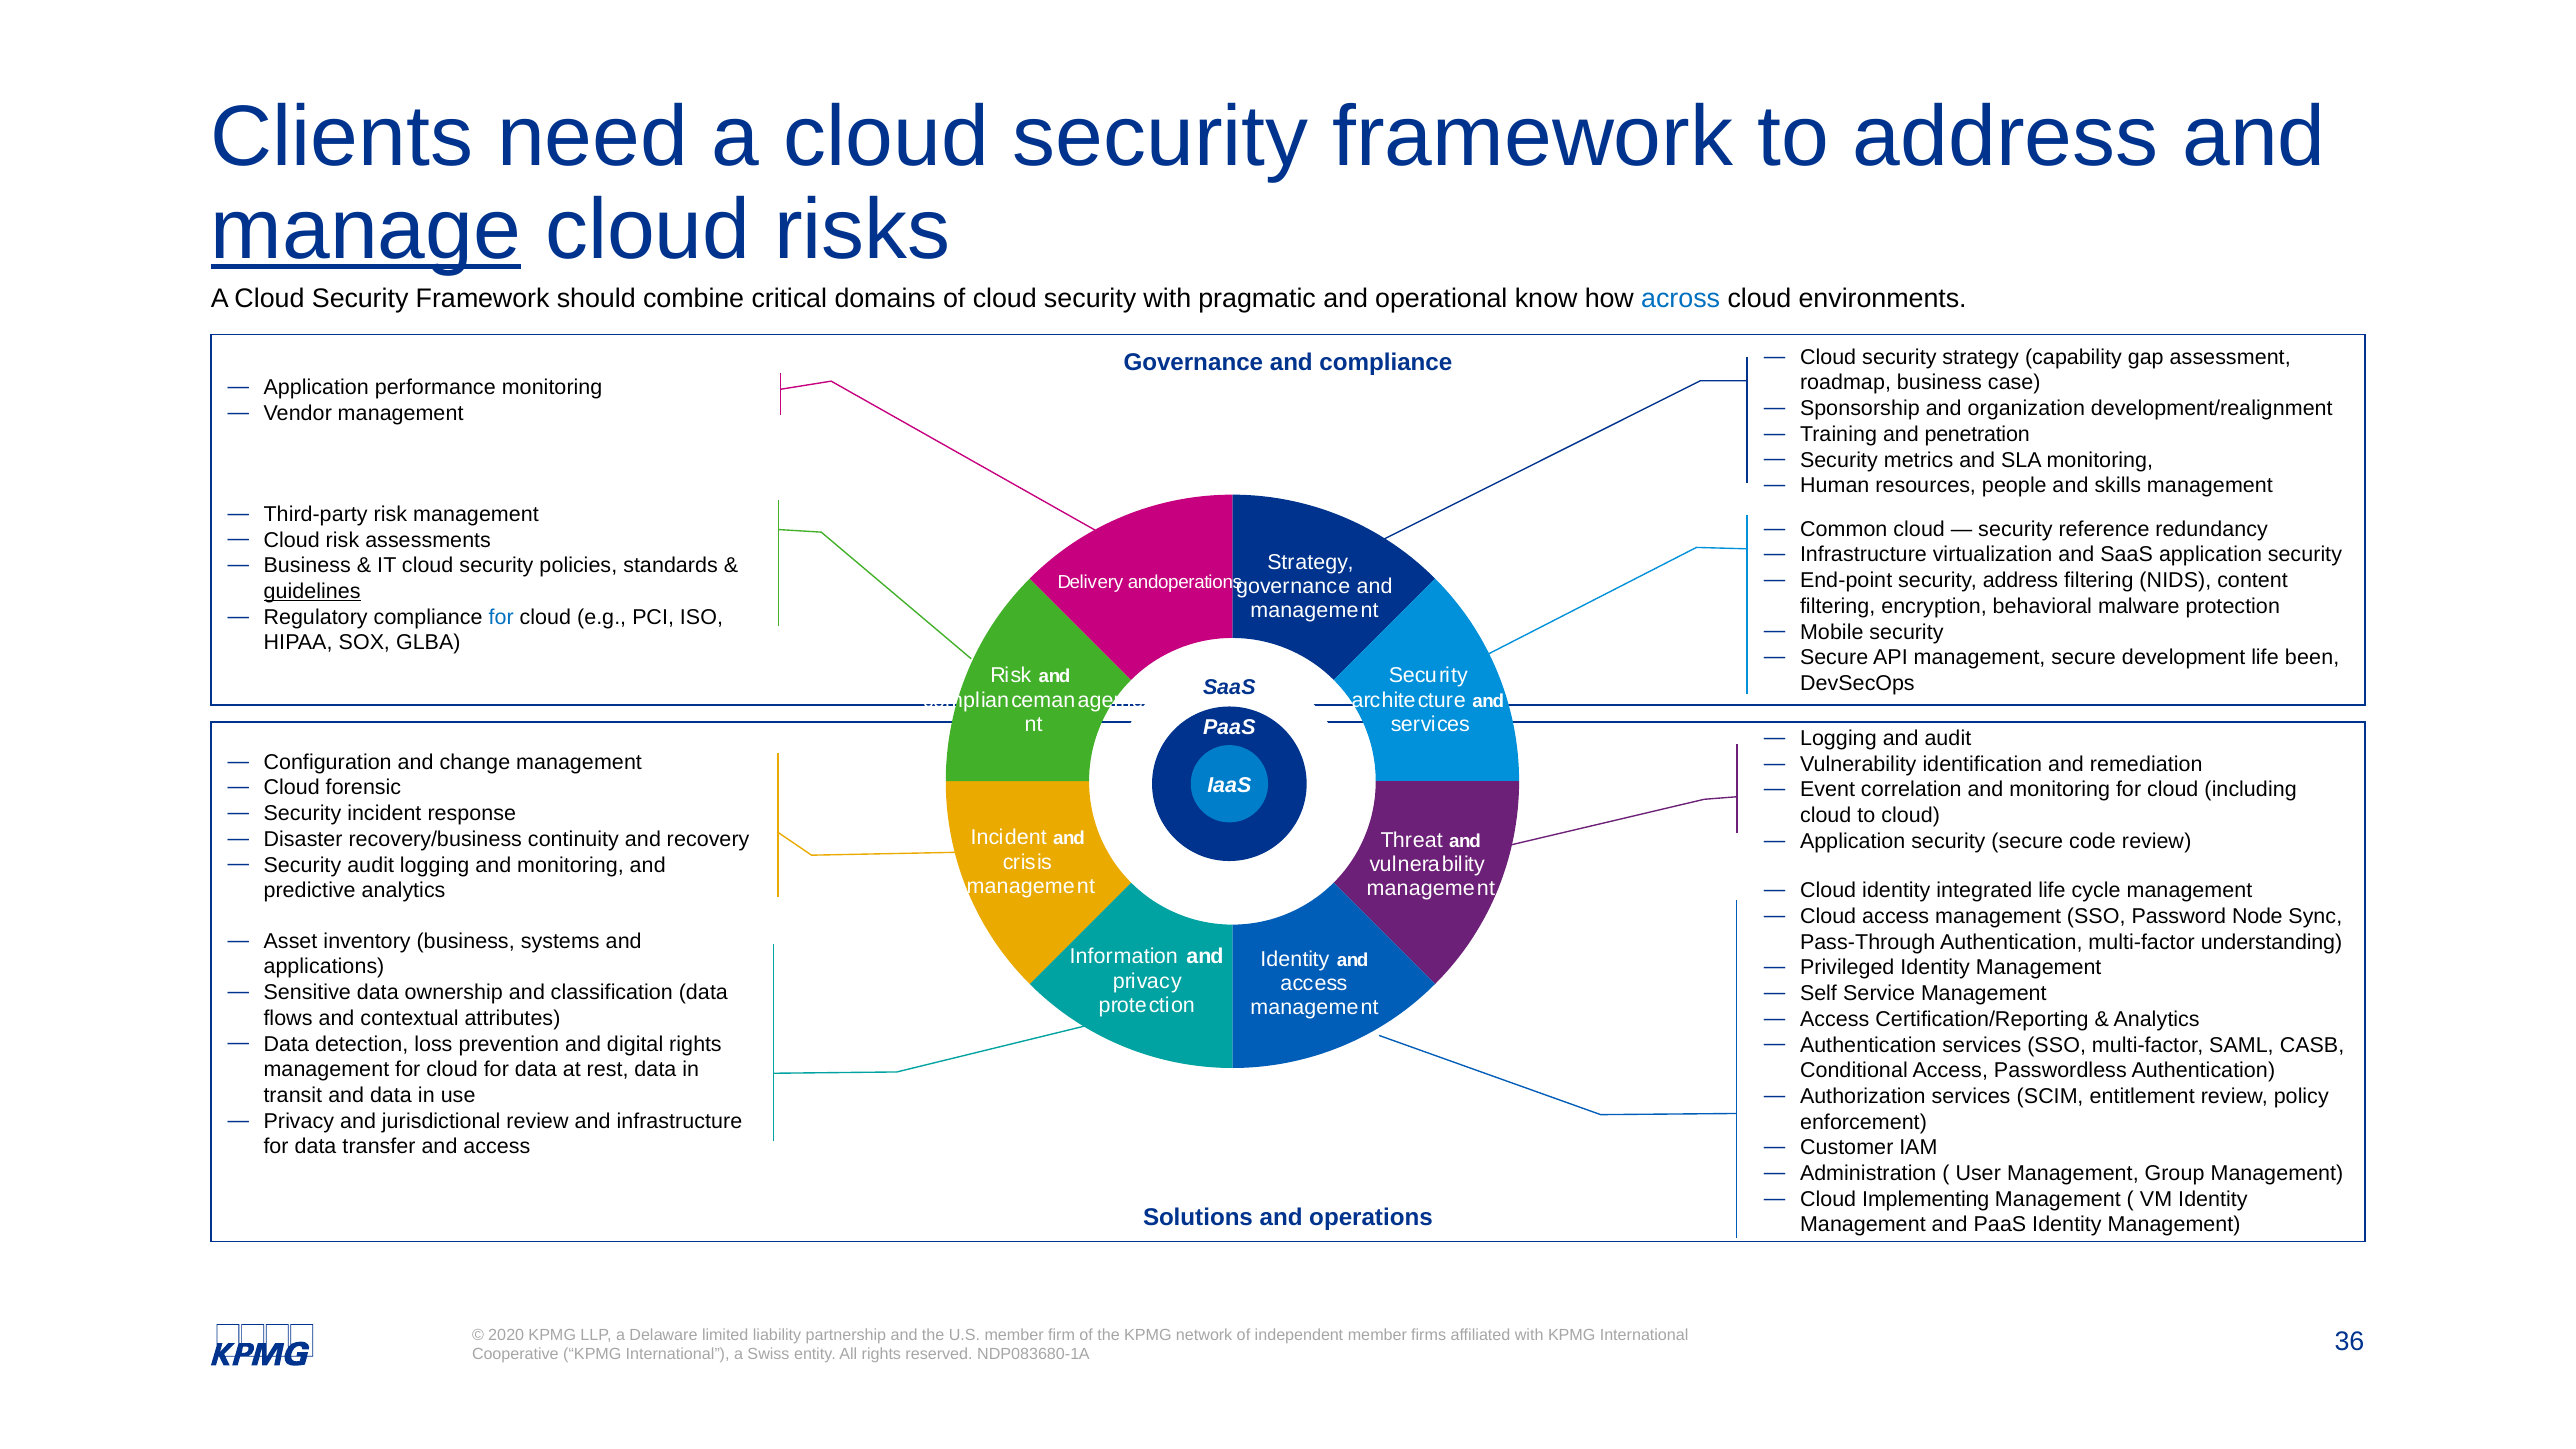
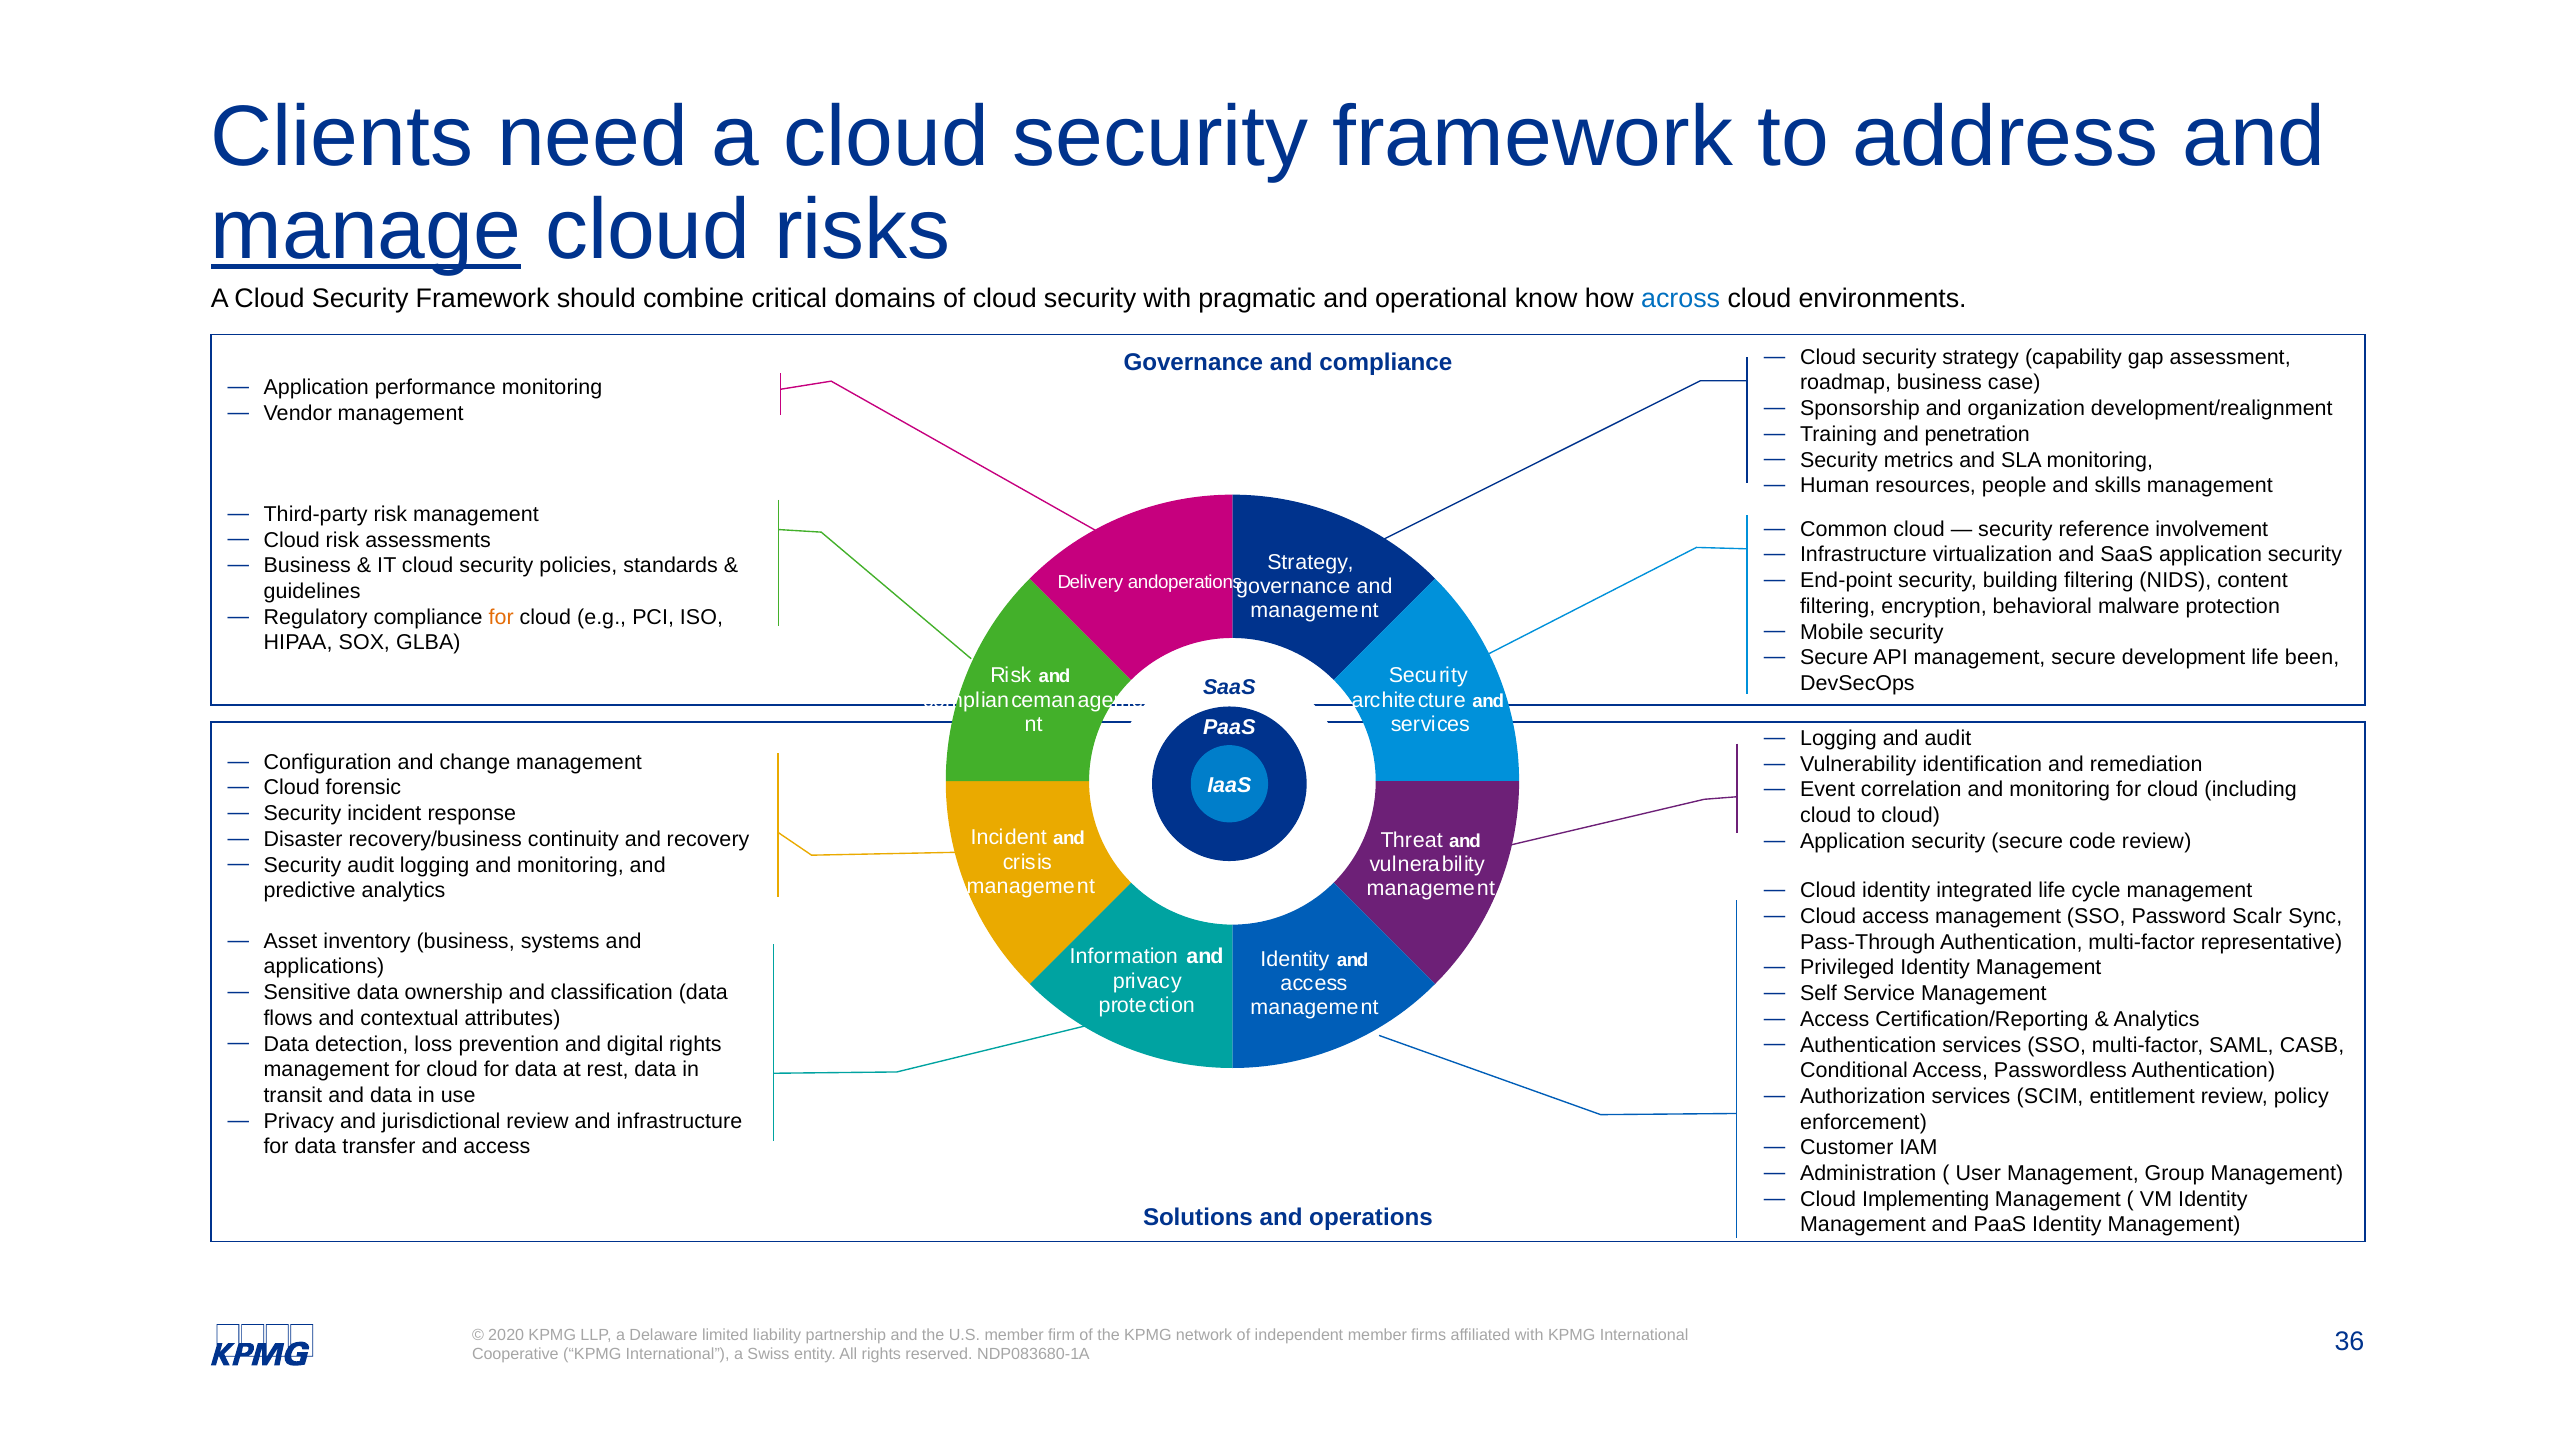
redundancy: redundancy -> involvement
security address: address -> building
guidelines underline: present -> none
for at (501, 617) colour: blue -> orange
Node: Node -> Scalr
understanding: understanding -> representative
